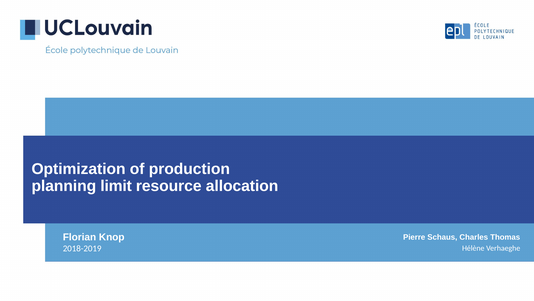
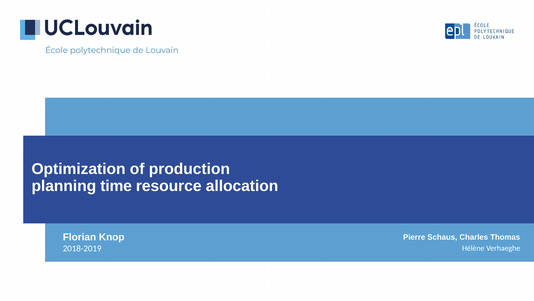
limit: limit -> time
